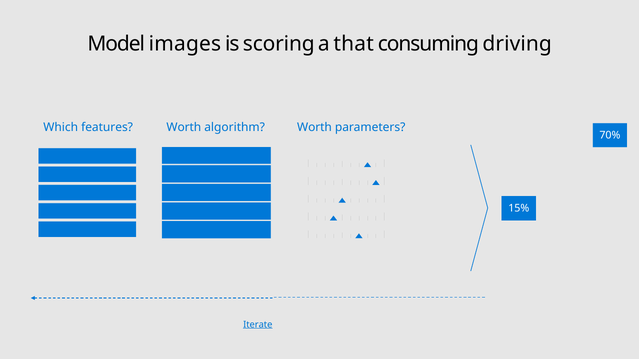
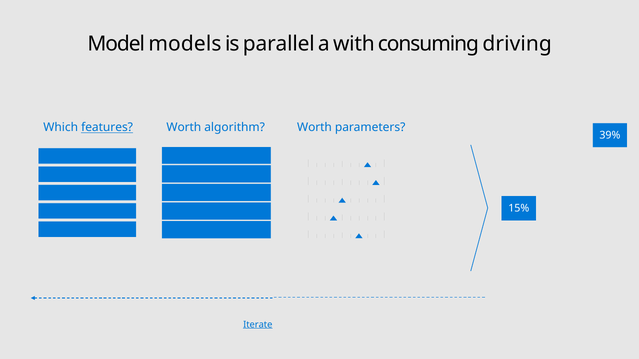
images: images -> models
scoring: scoring -> parallel
that: that -> with
features underline: none -> present
70% at (610, 135): 70% -> 39%
